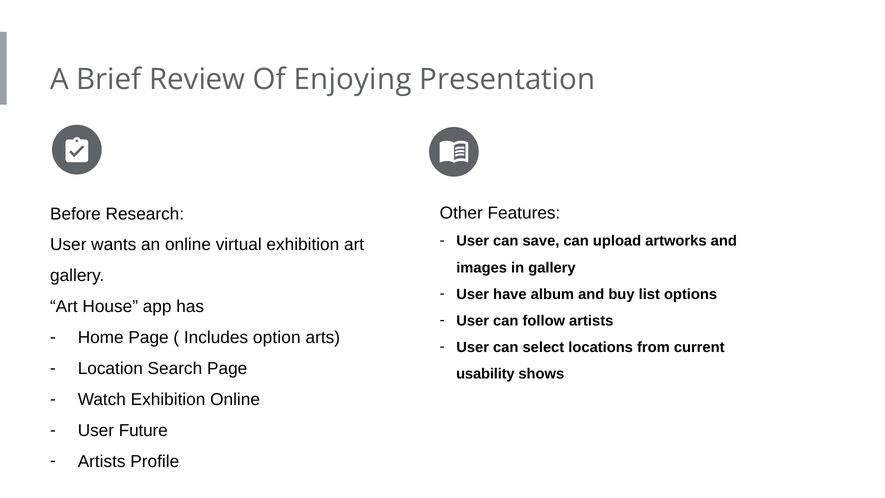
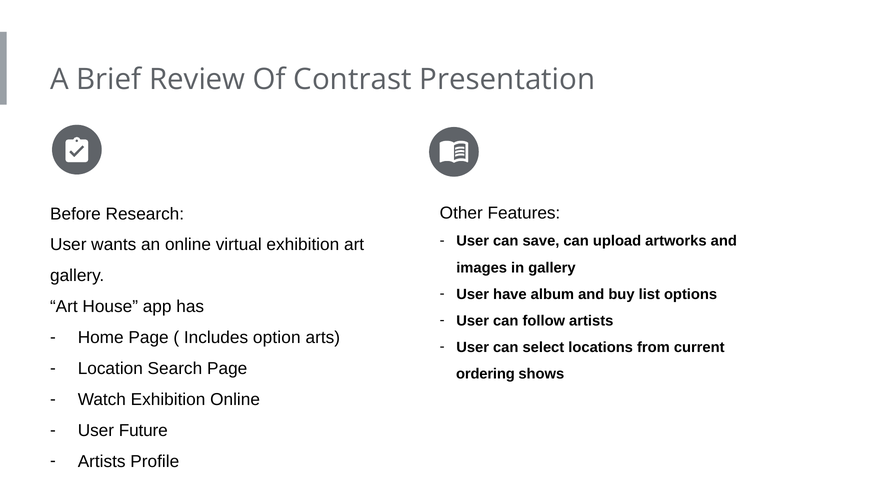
Enjoying: Enjoying -> Contrast
usability: usability -> ordering
